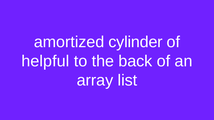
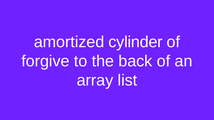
helpful: helpful -> forgive
